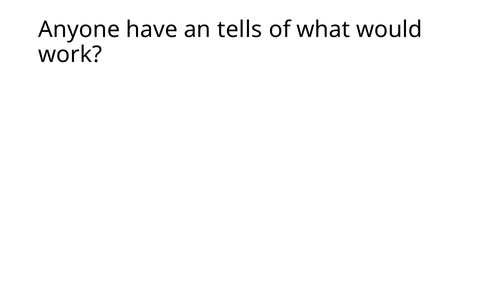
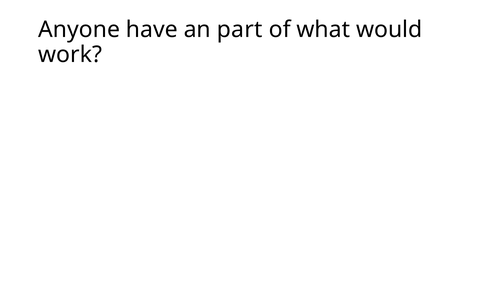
tells: tells -> part
